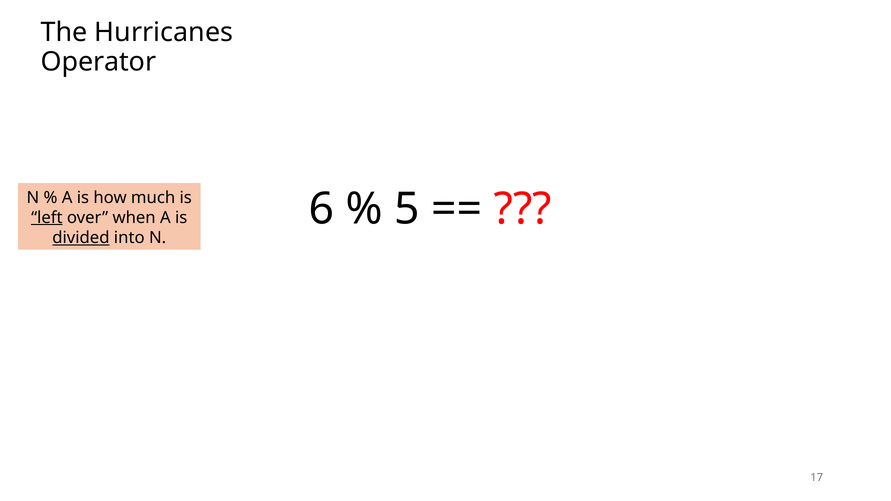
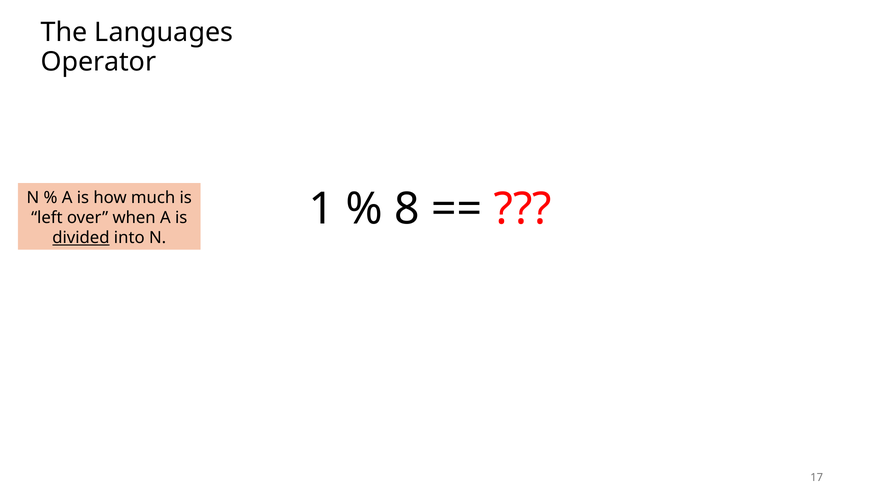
Hurricanes: Hurricanes -> Languages
left underline: present -> none
6: 6 -> 1
5: 5 -> 8
